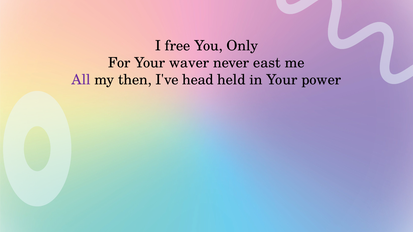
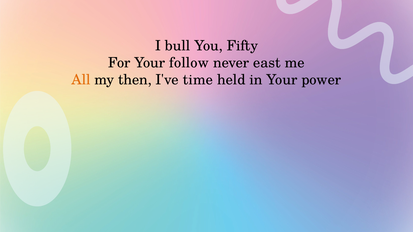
free: free -> bull
Only: Only -> Fifty
waver: waver -> follow
All colour: purple -> orange
head: head -> time
